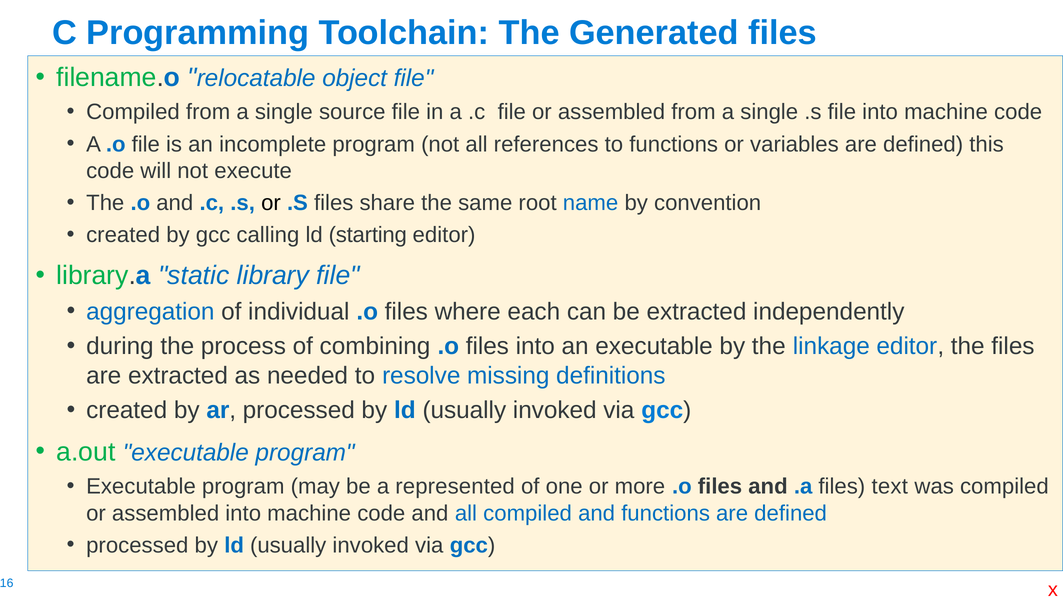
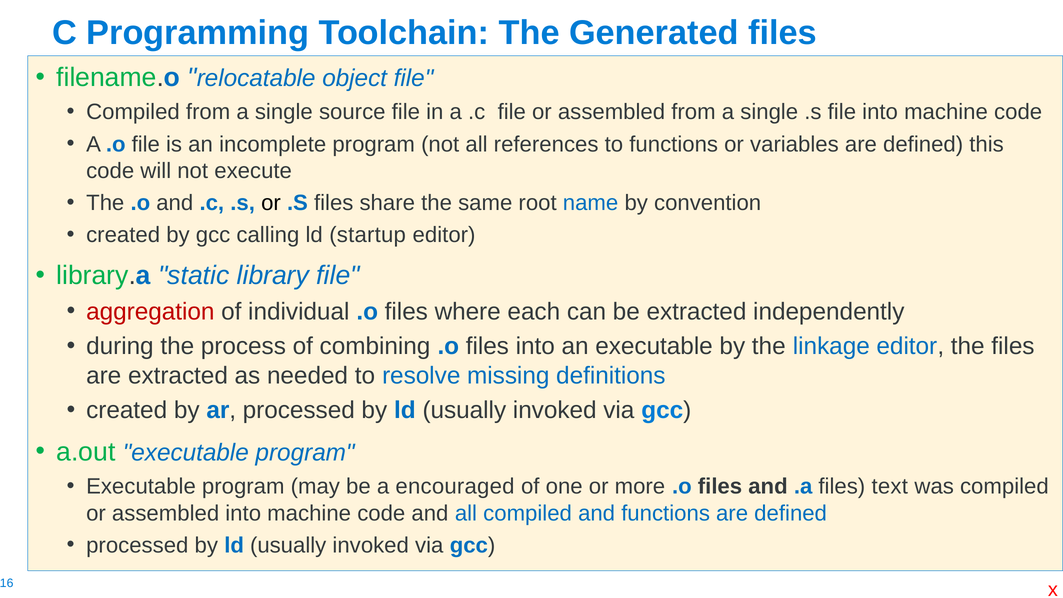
starting: starting -> startup
aggregation colour: blue -> red
represented: represented -> encouraged
